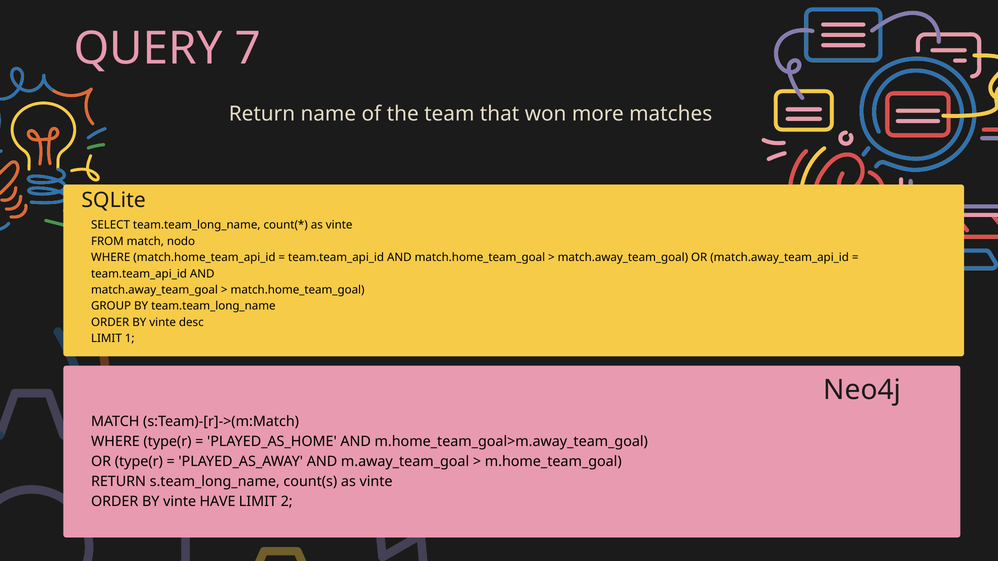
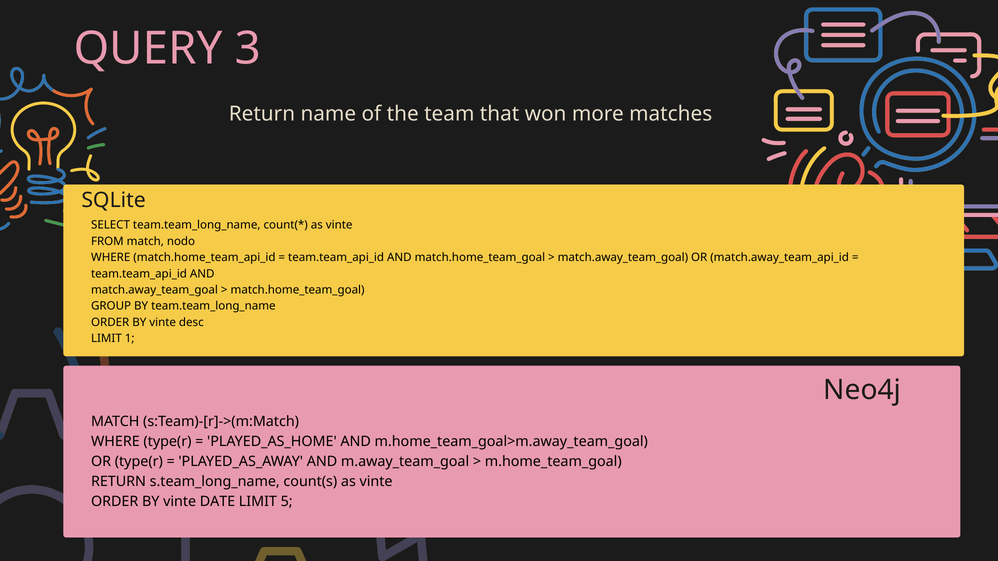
7: 7 -> 3
HAVE: HAVE -> DATE
2: 2 -> 5
